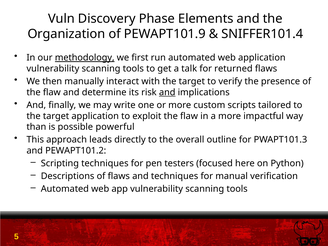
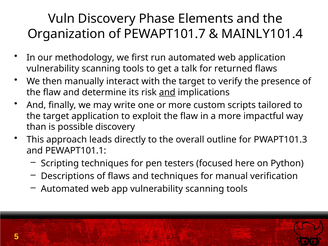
PEWAPT101.9: PEWAPT101.9 -> PEWAPT101.7
SNIFFER101.4: SNIFFER101.4 -> MAINLY101.4
methodology underline: present -> none
possible powerful: powerful -> discovery
PEWAPT101.2: PEWAPT101.2 -> PEWAPT101.1
